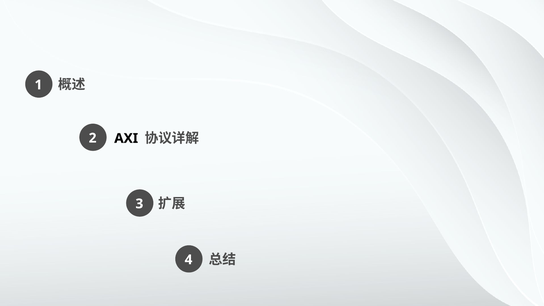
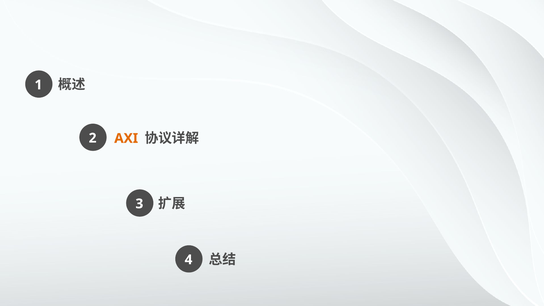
AXI colour: black -> orange
